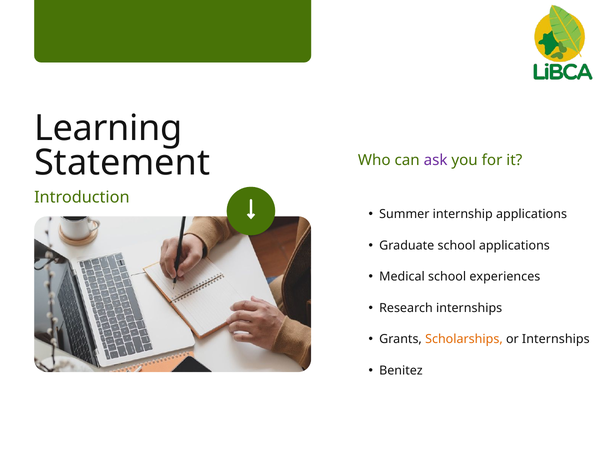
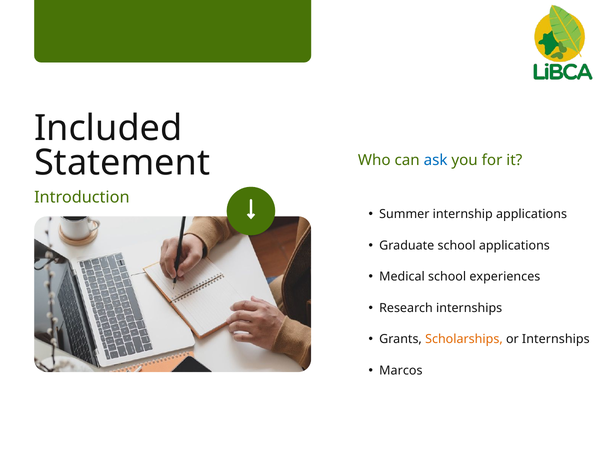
Learning: Learning -> Included
ask colour: purple -> blue
Benitez: Benitez -> Marcos
